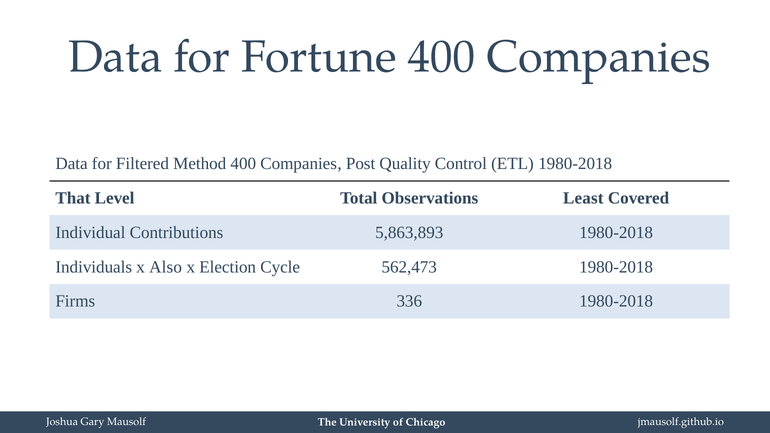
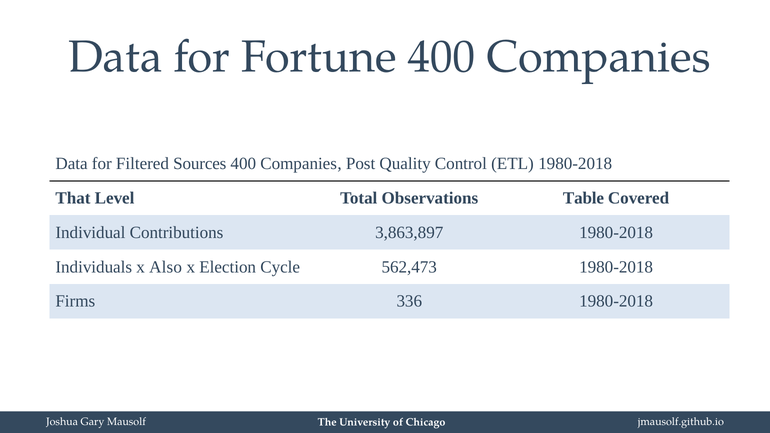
Method: Method -> Sources
Least: Least -> Table
5,863,893: 5,863,893 -> 3,863,897
